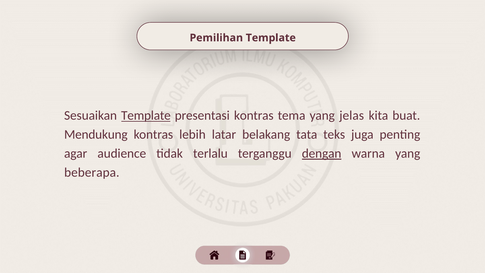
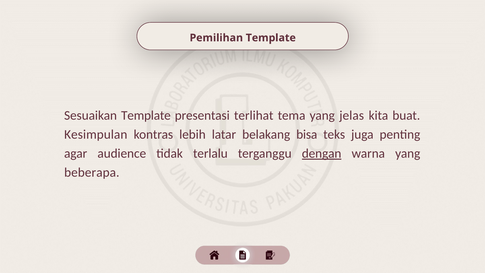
Template at (146, 116) underline: present -> none
presentasi kontras: kontras -> terlihat
Mendukung: Mendukung -> Kesimpulan
tata: tata -> bisa
